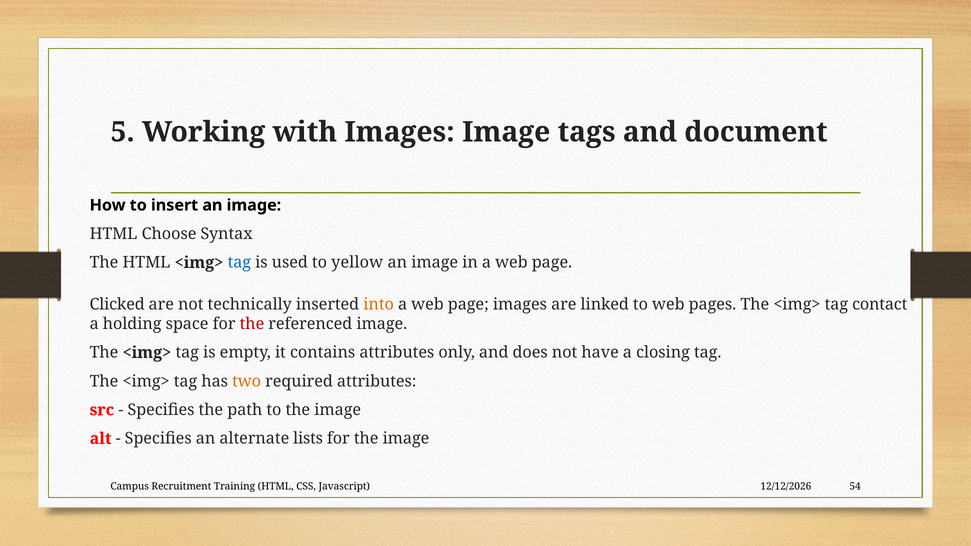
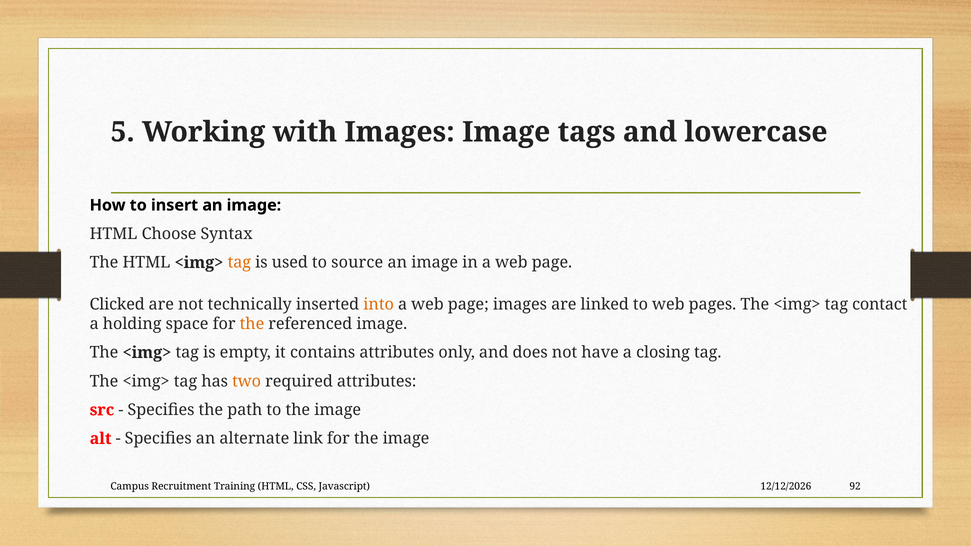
document: document -> lowercase
tag at (239, 263) colour: blue -> orange
yellow: yellow -> source
the at (252, 324) colour: red -> orange
lists: lists -> link
54: 54 -> 92
